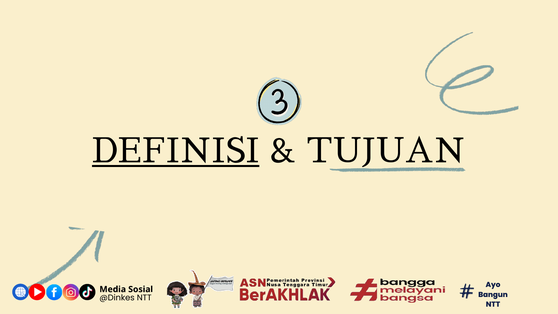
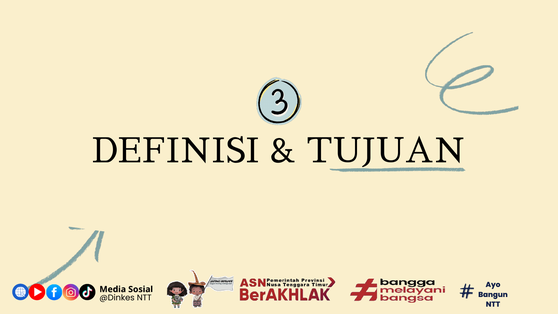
DEFINISI underline: present -> none
